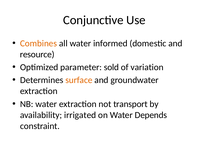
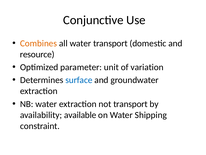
water informed: informed -> transport
sold: sold -> unit
surface colour: orange -> blue
irrigated: irrigated -> available
Depends: Depends -> Shipping
